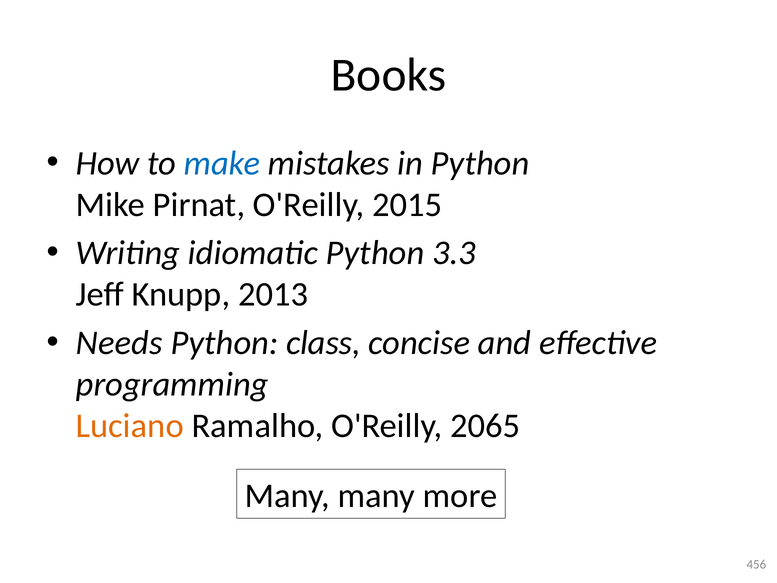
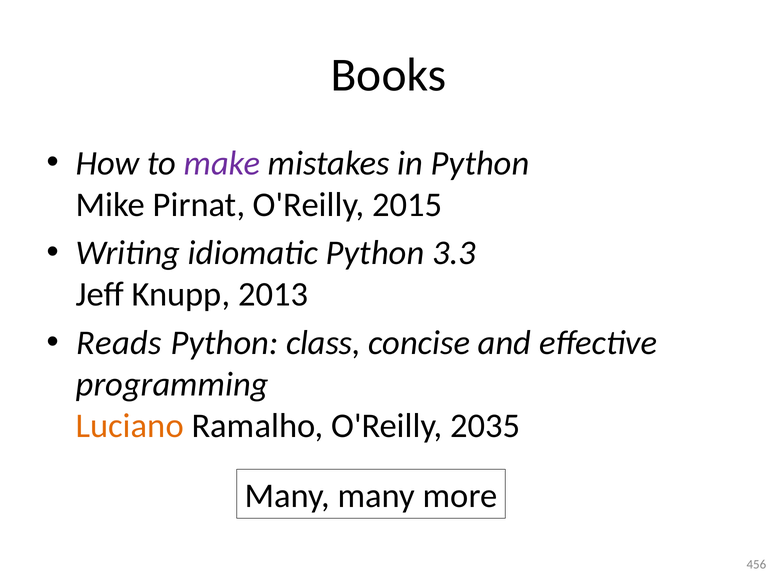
make colour: blue -> purple
Needs: Needs -> Reads
2065: 2065 -> 2035
